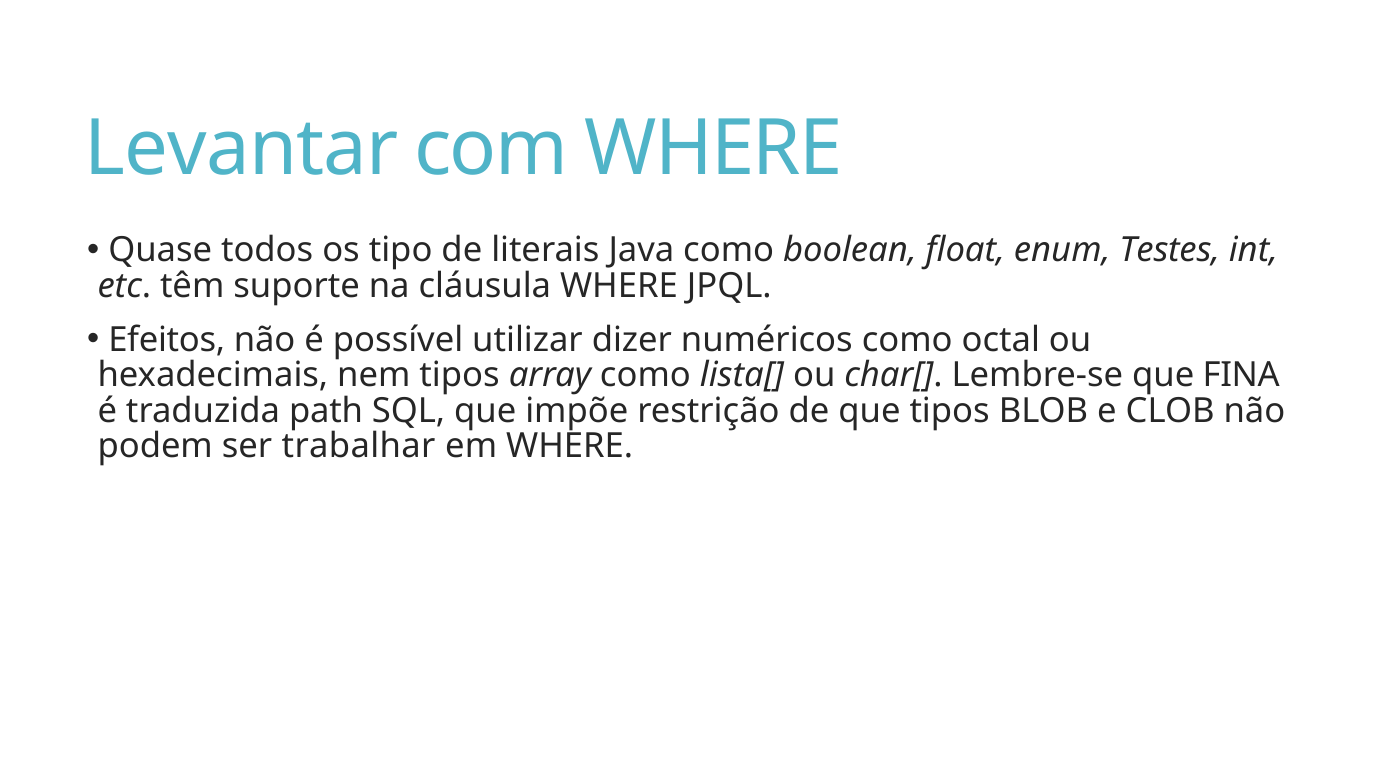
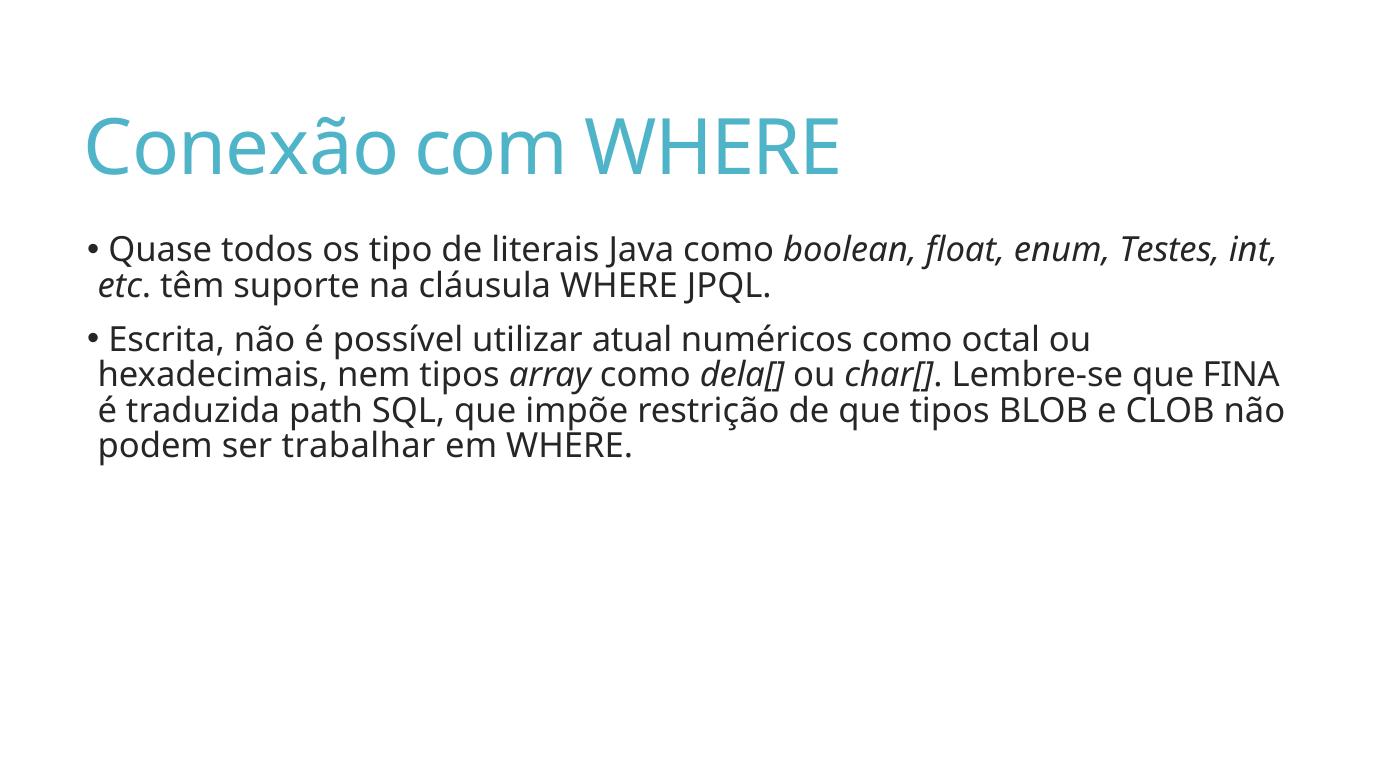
Levantar: Levantar -> Conexão
Efeitos: Efeitos -> Escrita
dizer: dizer -> atual
lista[: lista[ -> dela[
